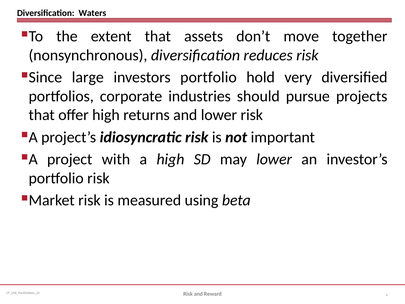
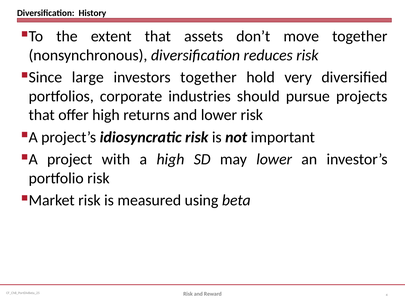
Waters: Waters -> History
investors portfolio: portfolio -> together
